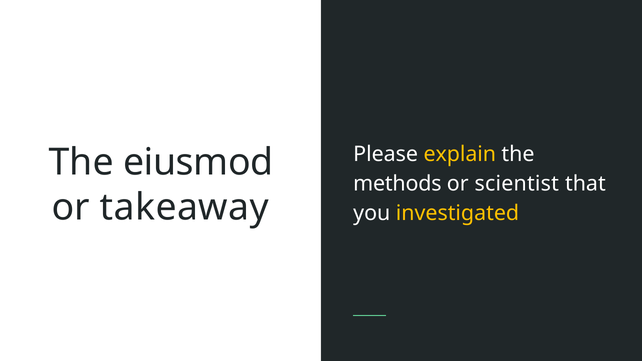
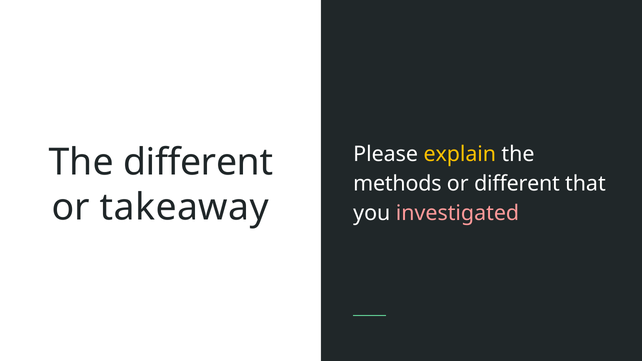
The eiusmod: eiusmod -> different
or scientist: scientist -> different
investigated colour: yellow -> pink
